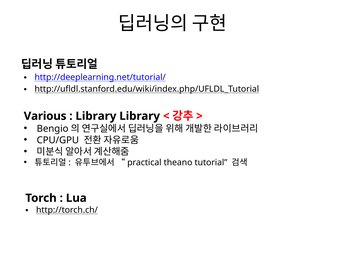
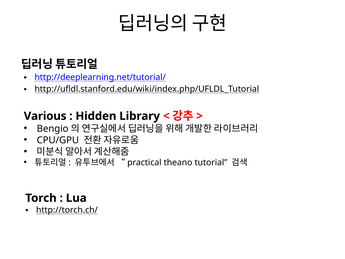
Library at (96, 116): Library -> Hidden
